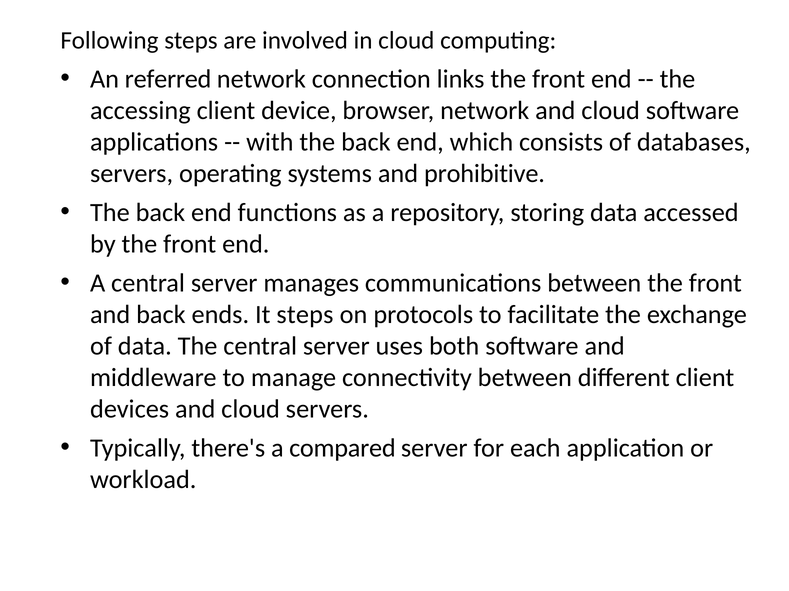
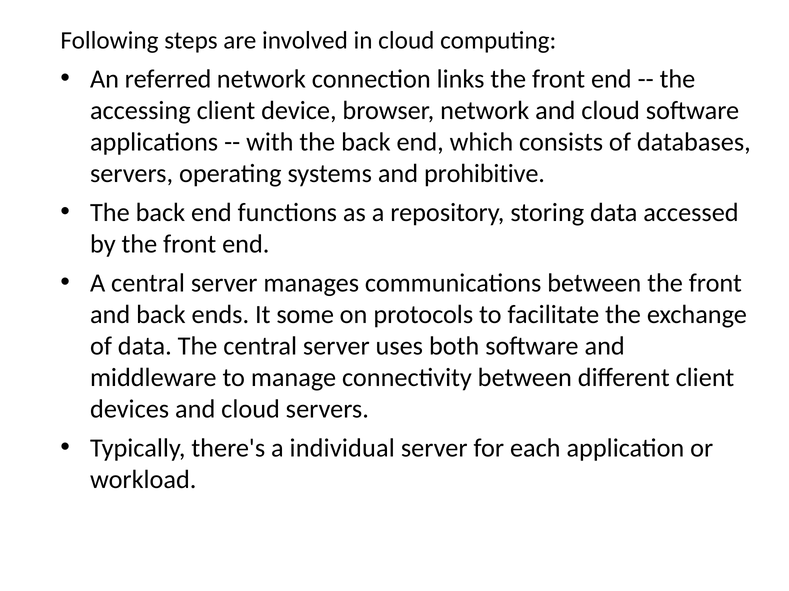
It steps: steps -> some
compared: compared -> individual
